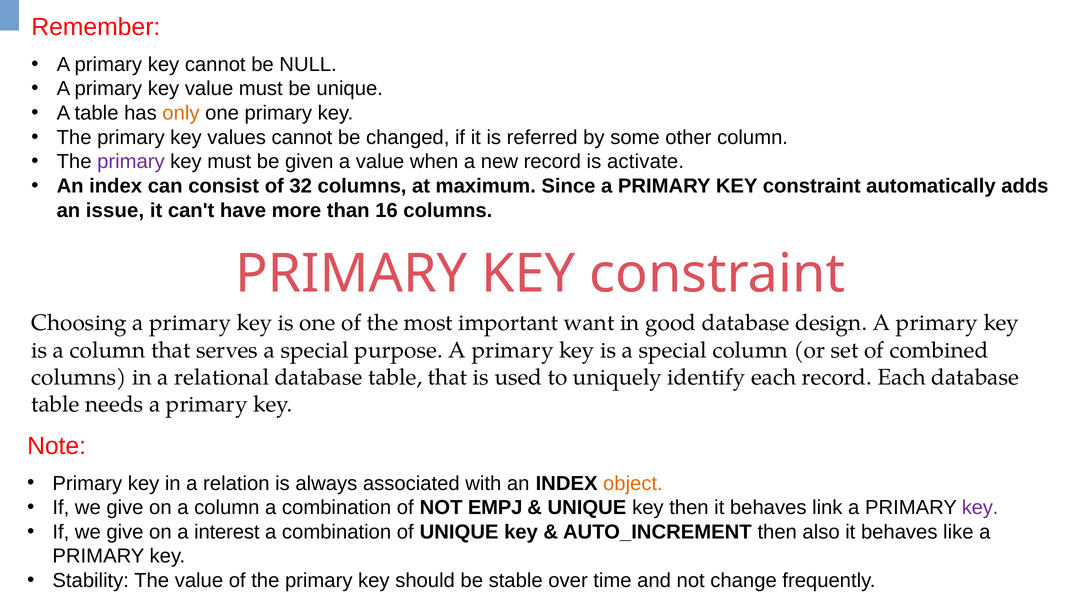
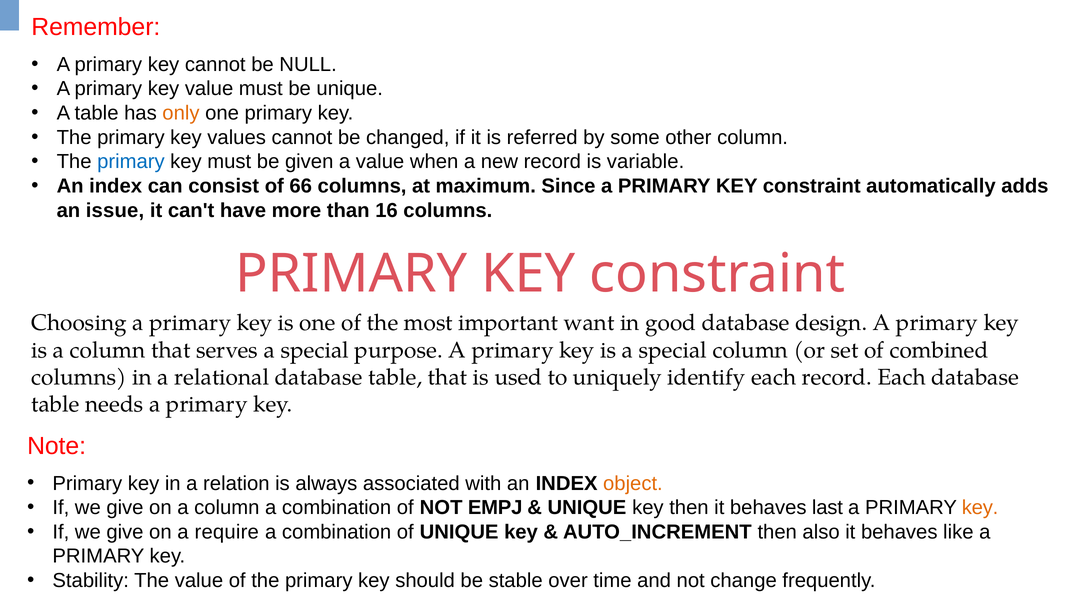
primary at (131, 162) colour: purple -> blue
activate: activate -> variable
32: 32 -> 66
link: link -> last
key at (980, 508) colour: purple -> orange
interest: interest -> require
